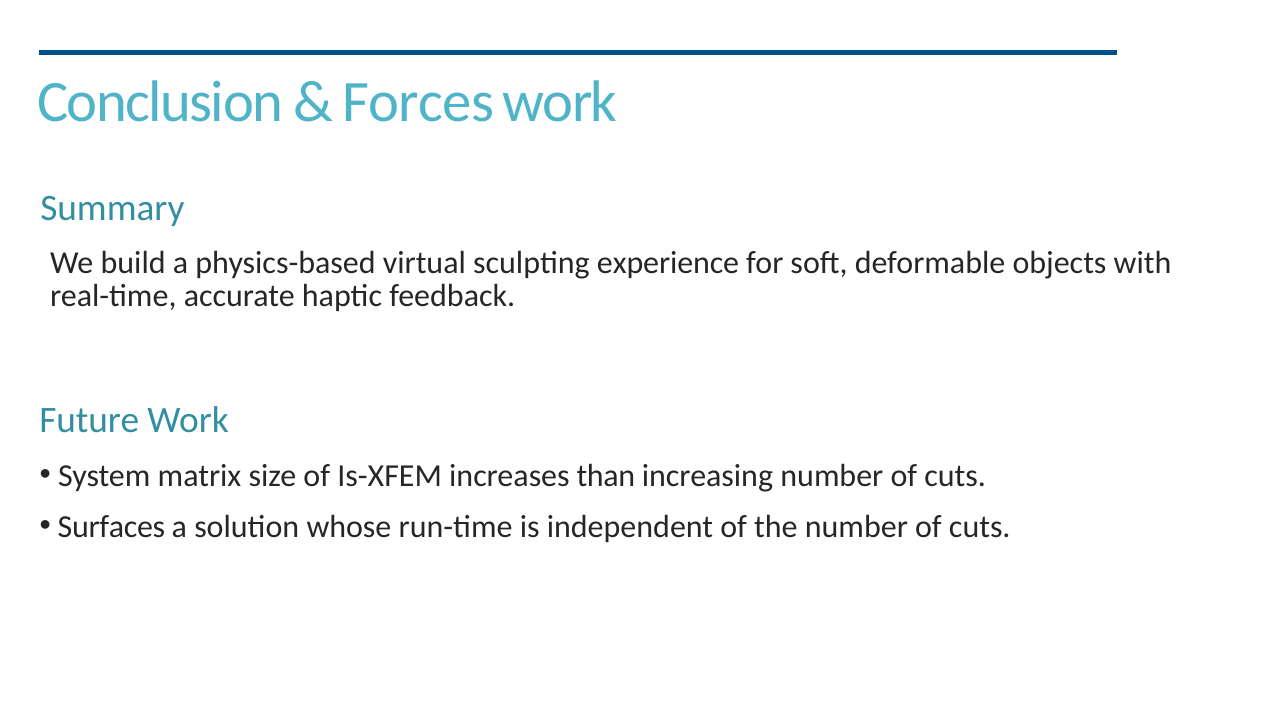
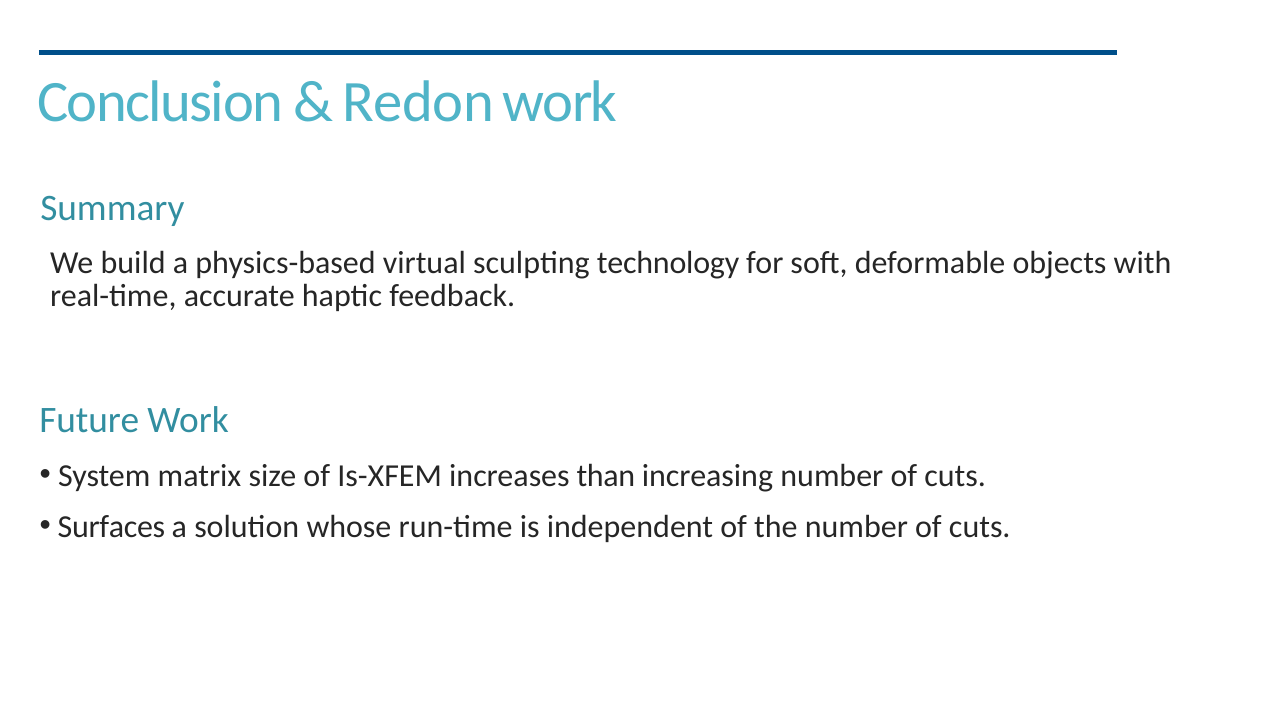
Forces: Forces -> Redon
experience: experience -> technology
